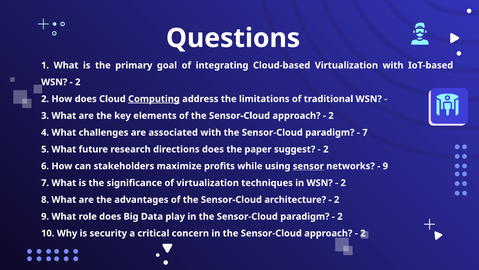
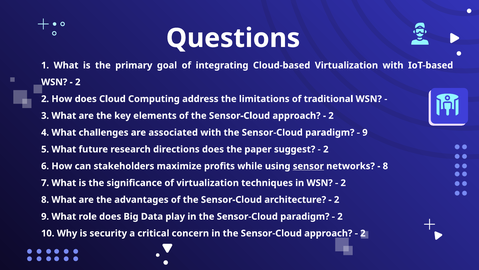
Computing underline: present -> none
7 at (365, 132): 7 -> 9
9 at (385, 166): 9 -> 8
